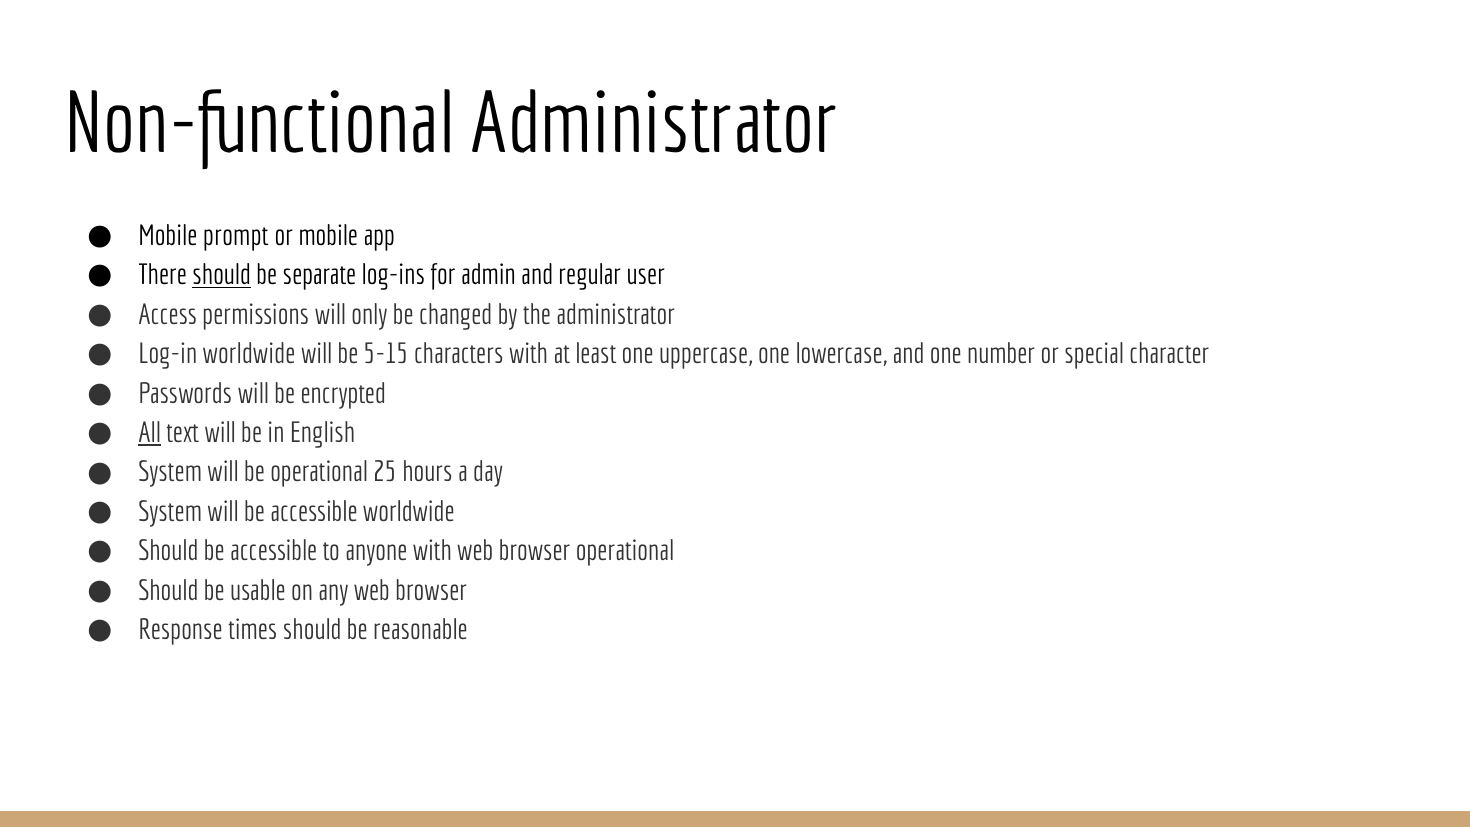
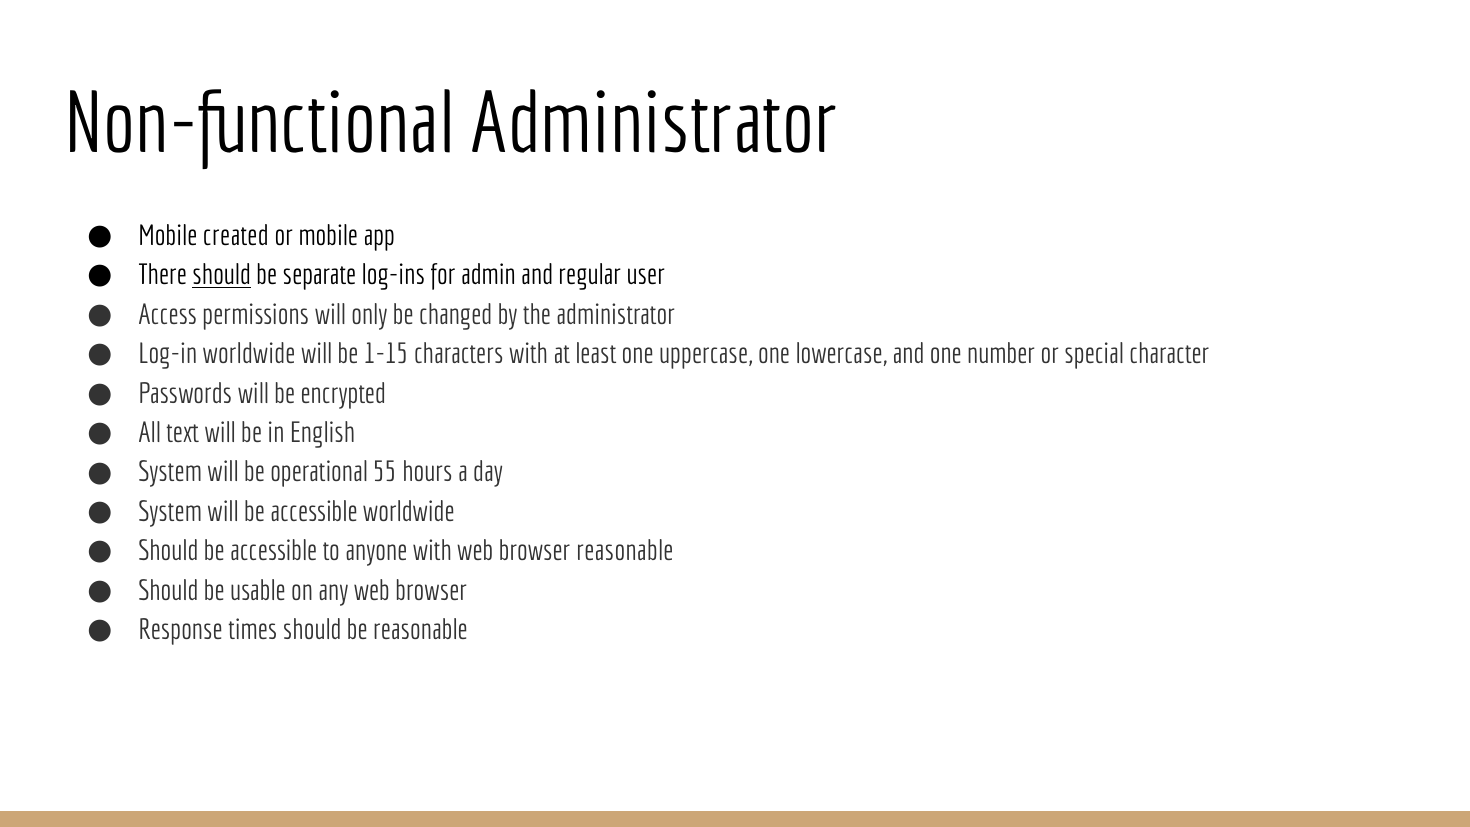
prompt: prompt -> created
5-15: 5-15 -> 1-15
All underline: present -> none
25: 25 -> 55
browser operational: operational -> reasonable
